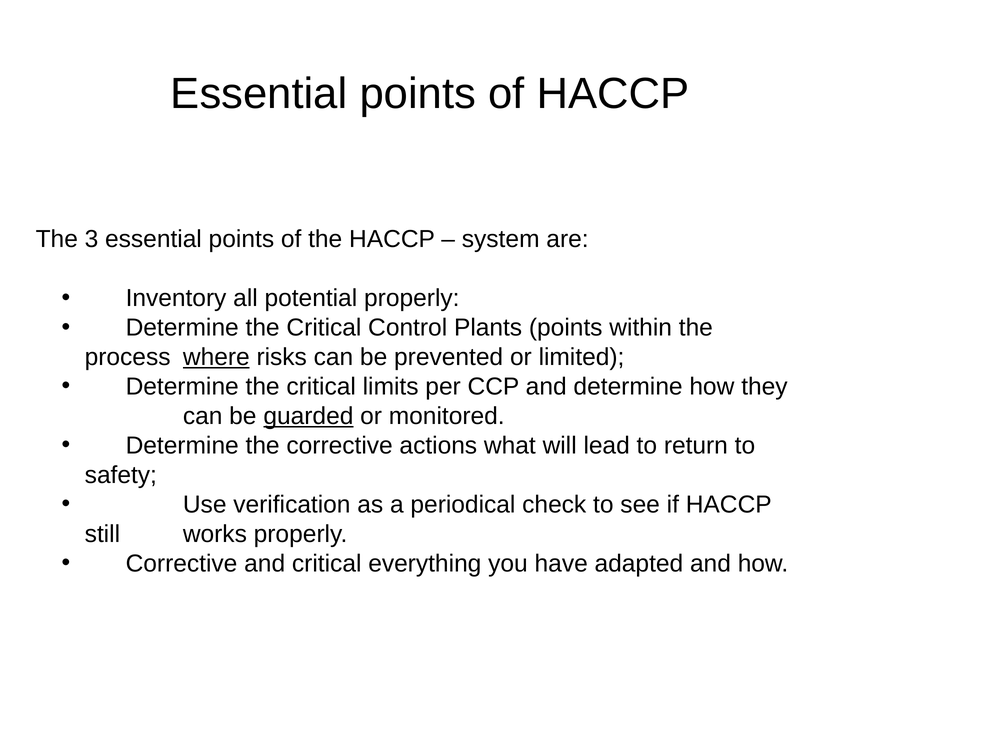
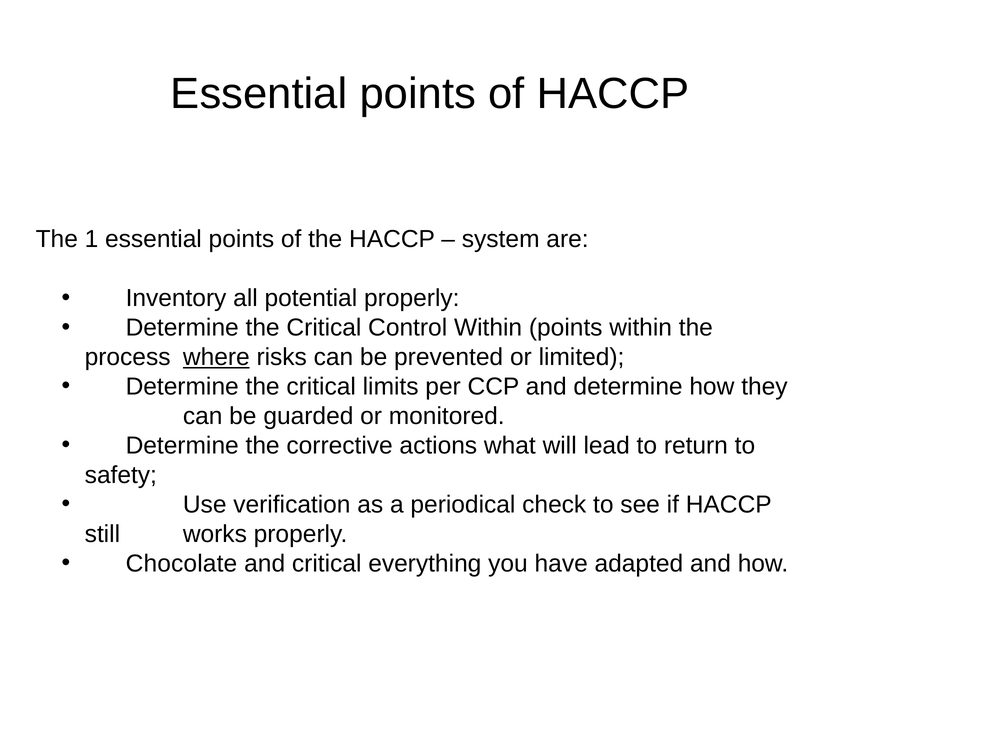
3: 3 -> 1
Control Plants: Plants -> Within
guarded underline: present -> none
Corrective at (182, 563): Corrective -> Chocolate
